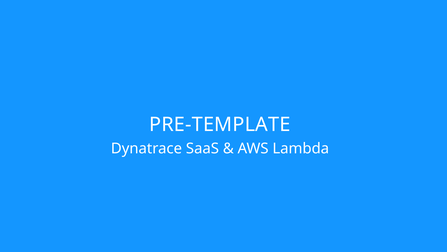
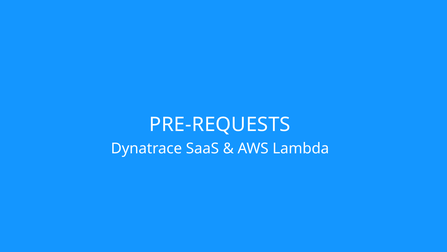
PRE-TEMPLATE: PRE-TEMPLATE -> PRE-REQUESTS
